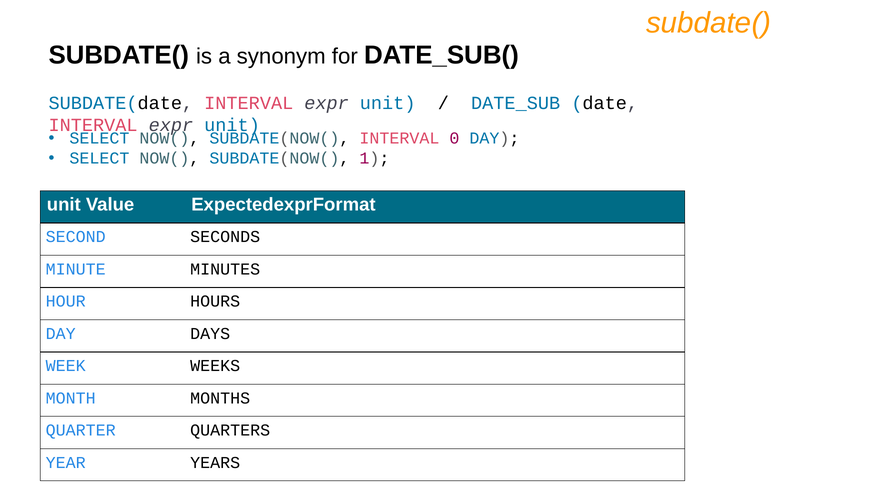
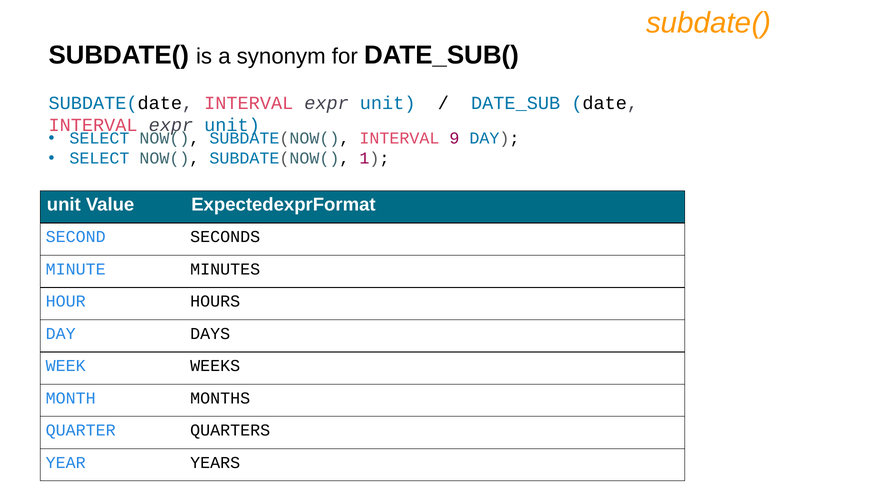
0: 0 -> 9
